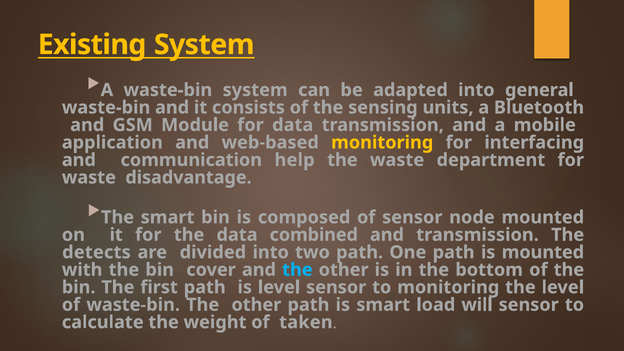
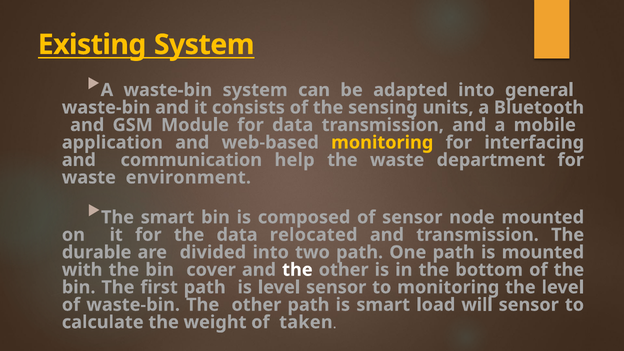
disadvantage: disadvantage -> environment
combined: combined -> relocated
detects: detects -> durable
the at (297, 270) colour: light blue -> white
